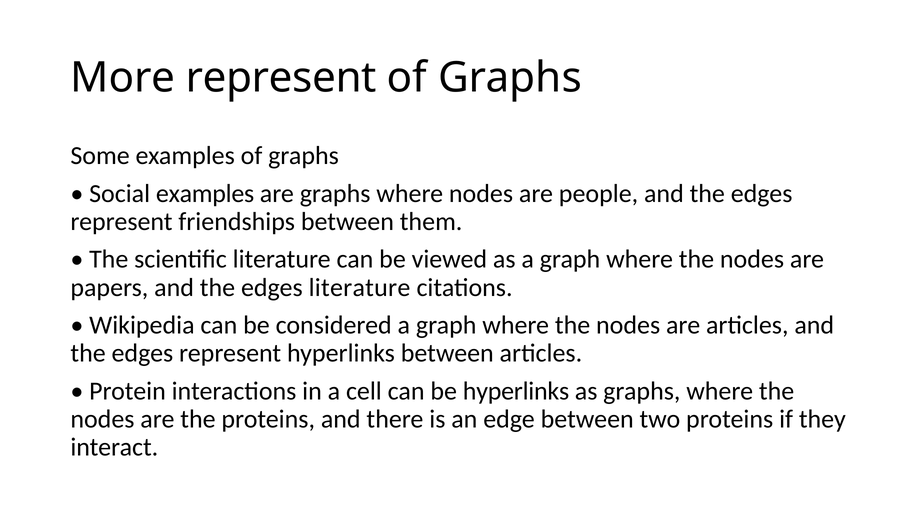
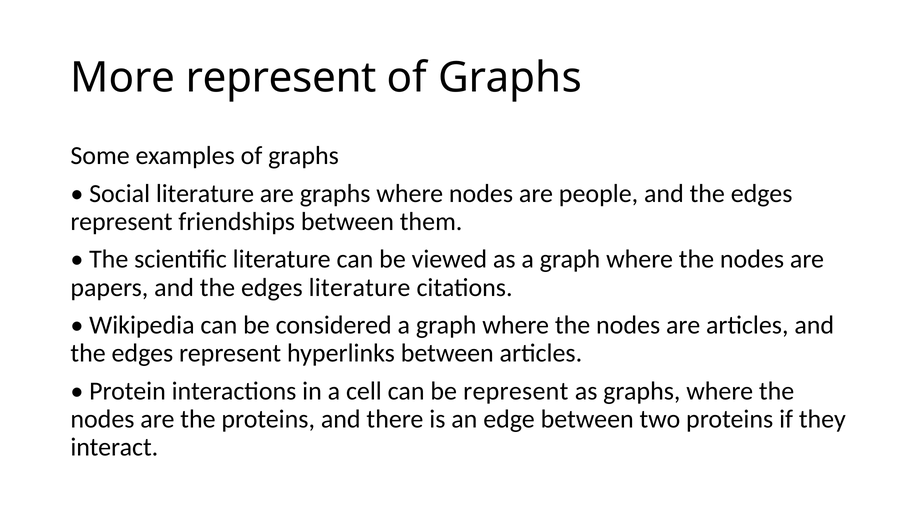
Social examples: examples -> literature
be hyperlinks: hyperlinks -> represent
